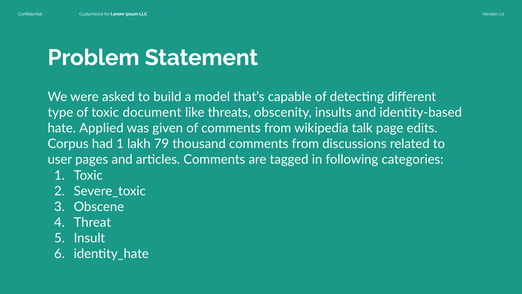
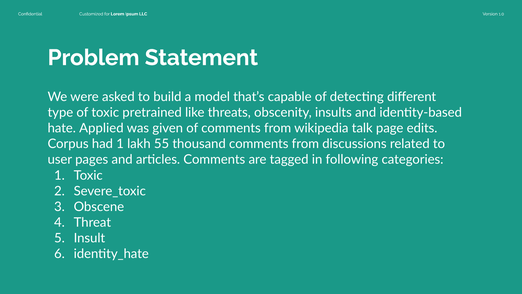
document: document -> pretrained
79: 79 -> 55
